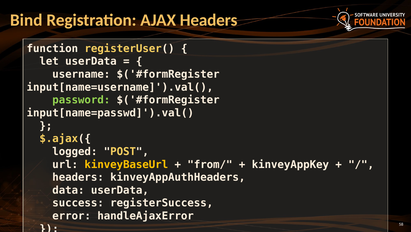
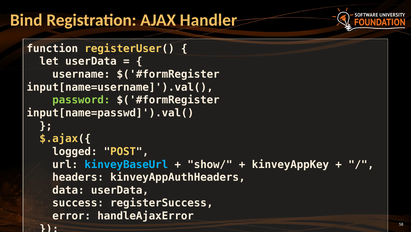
AJAX Headers: Headers -> Handler
kinveyBaseUrl colour: yellow -> light blue
from/: from/ -> show/
